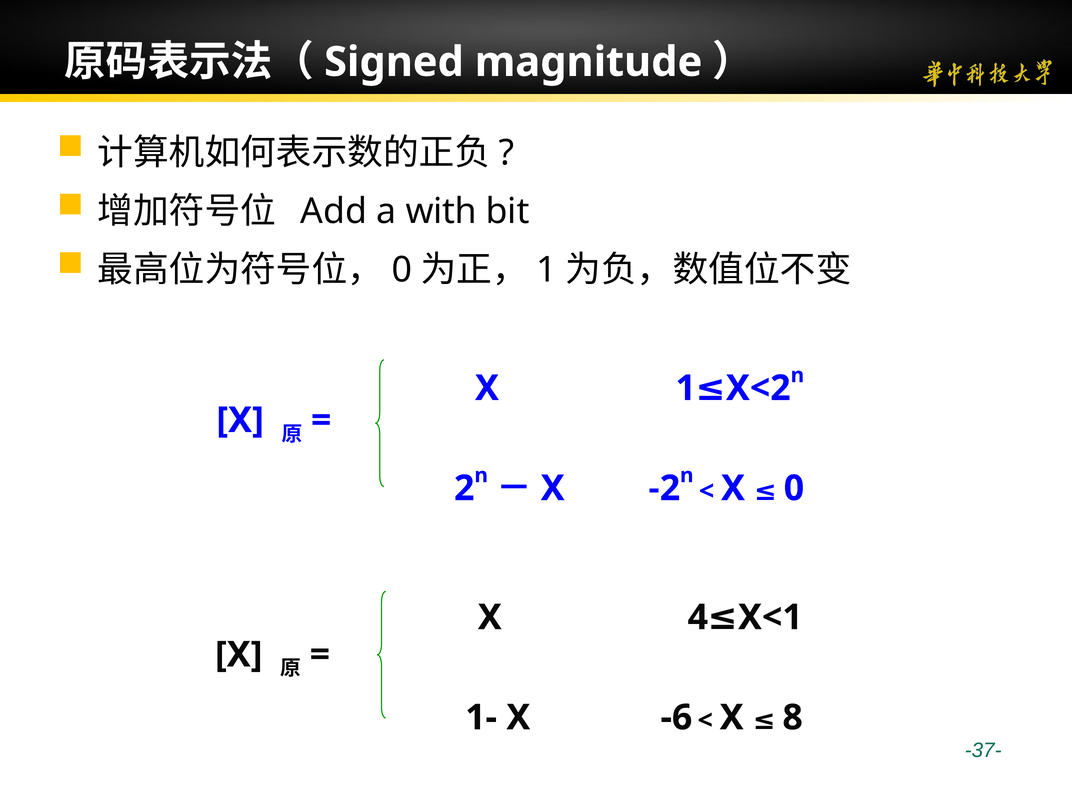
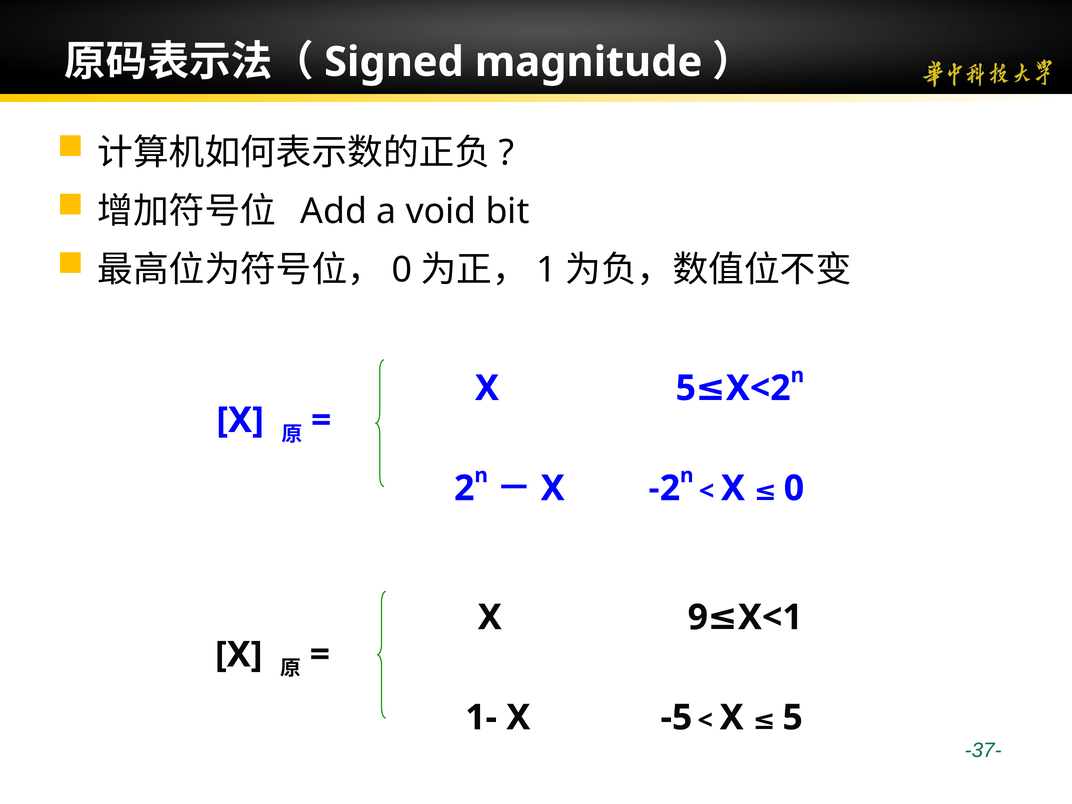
with: with -> void
X 1: 1 -> 5
4: 4 -> 9
-6: -6 -> -5
8 at (793, 718): 8 -> 5
